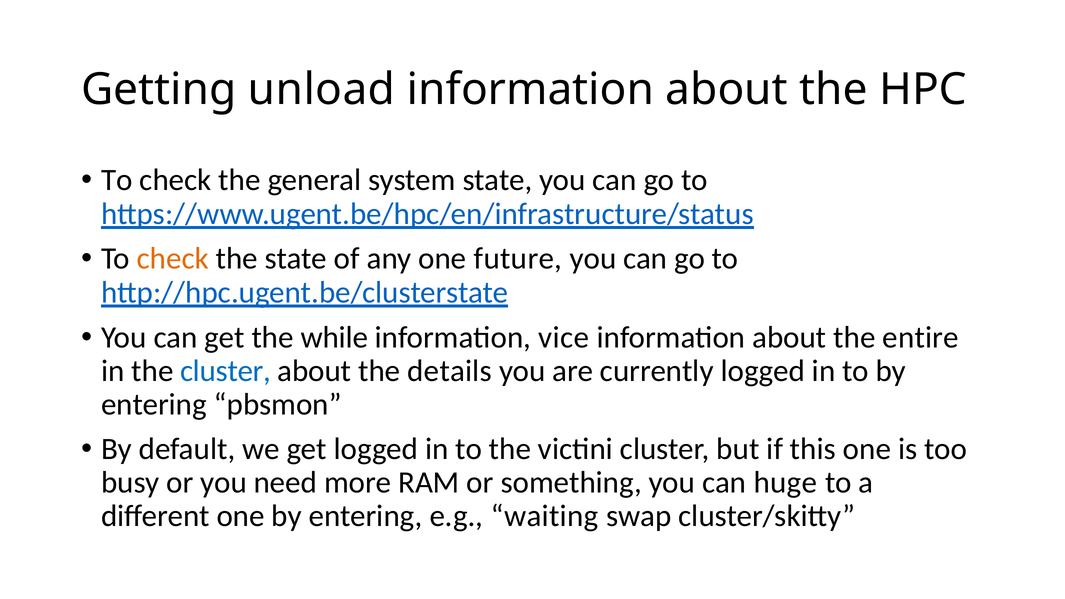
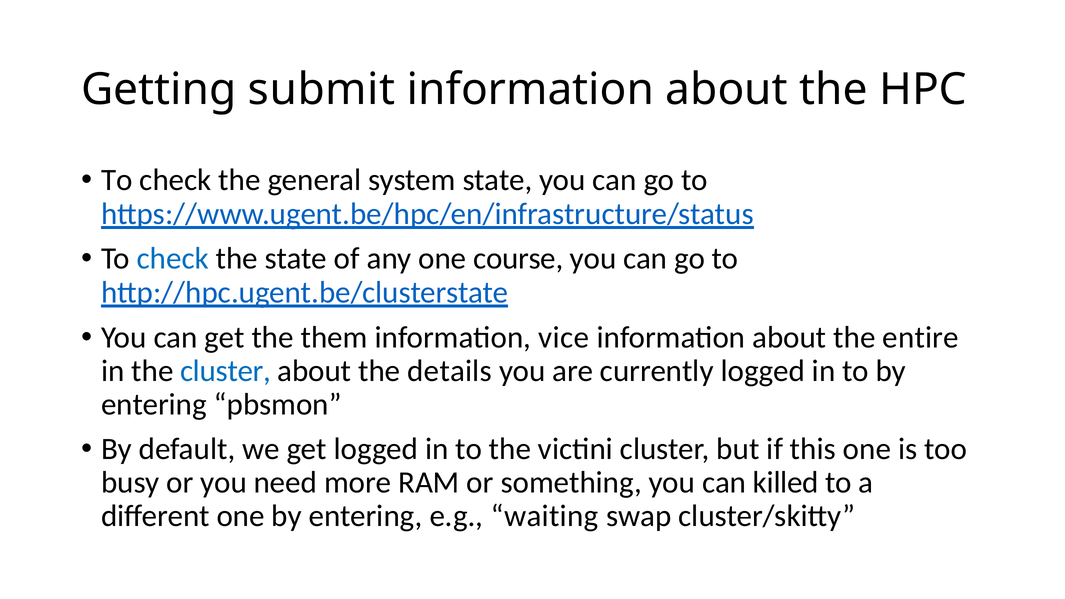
unload: unload -> submit
check at (173, 259) colour: orange -> blue
future: future -> course
while: while -> them
huge: huge -> killed
